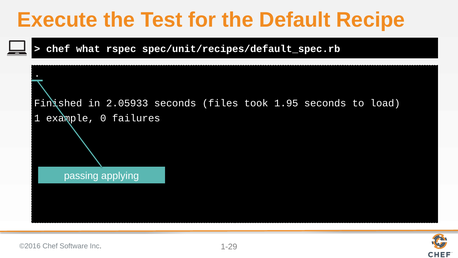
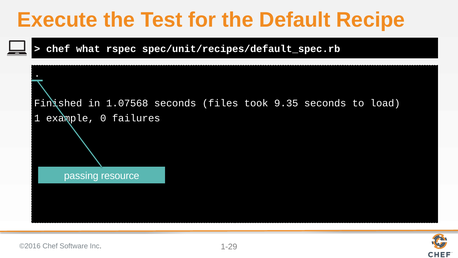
2.05933: 2.05933 -> 1.07568
1.95: 1.95 -> 9.35
applying: applying -> resource
